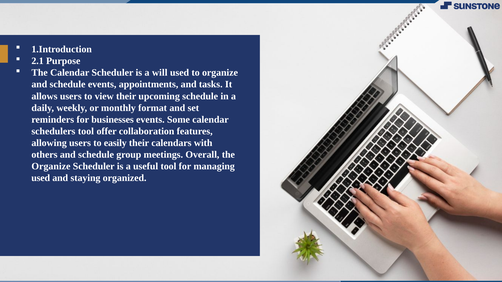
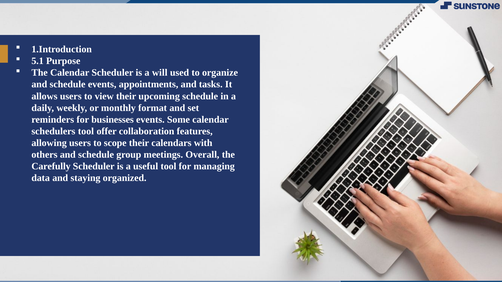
2.1: 2.1 -> 5.1
easily: easily -> scope
Organize at (51, 167): Organize -> Carefully
used at (41, 178): used -> data
